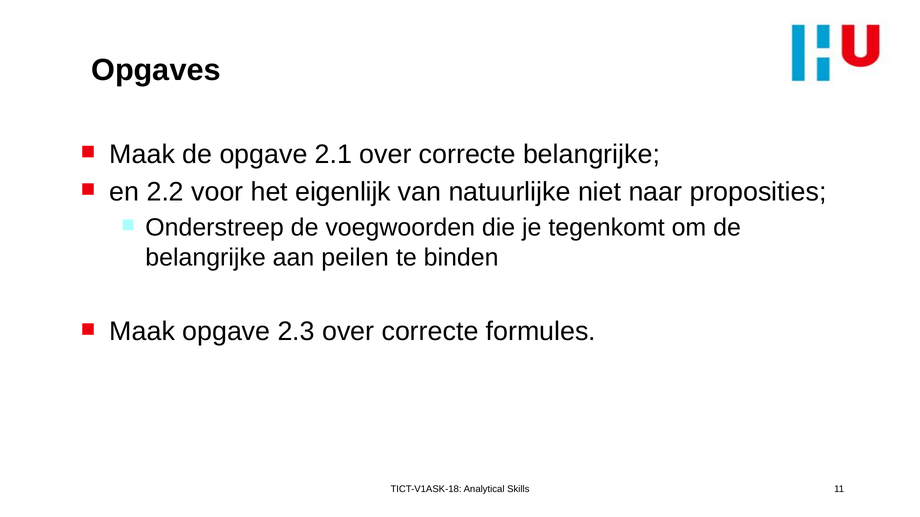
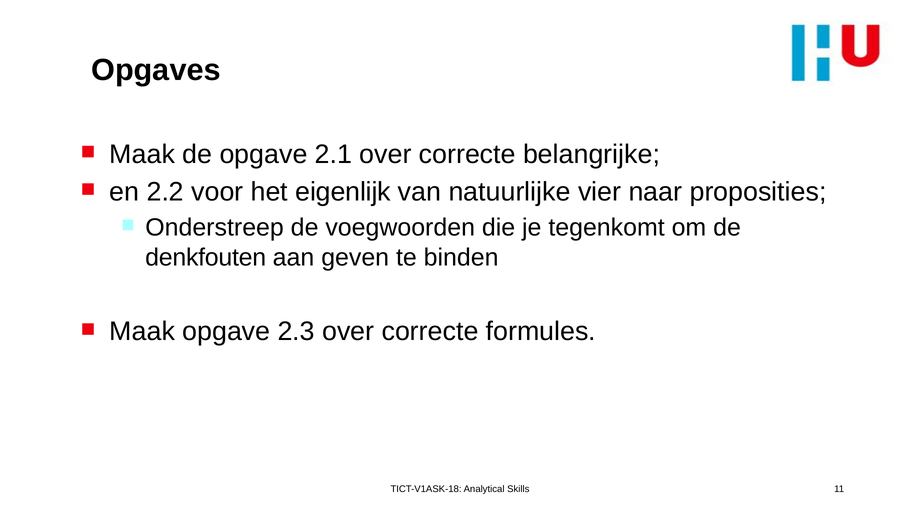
niet: niet -> vier
belangrijke at (206, 258): belangrijke -> denkfouten
peilen: peilen -> geven
